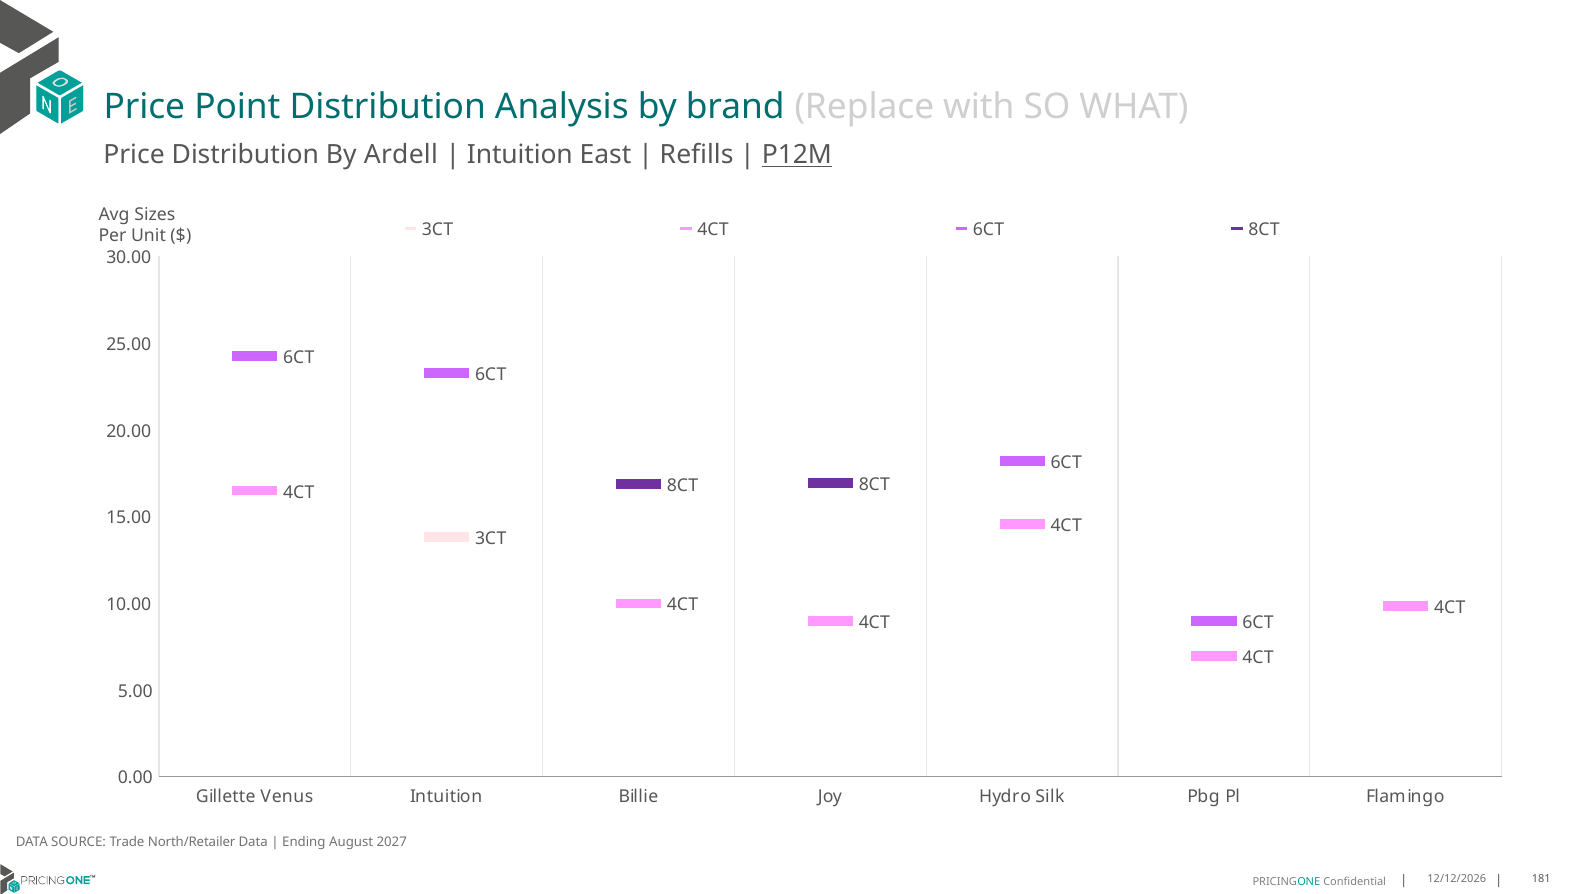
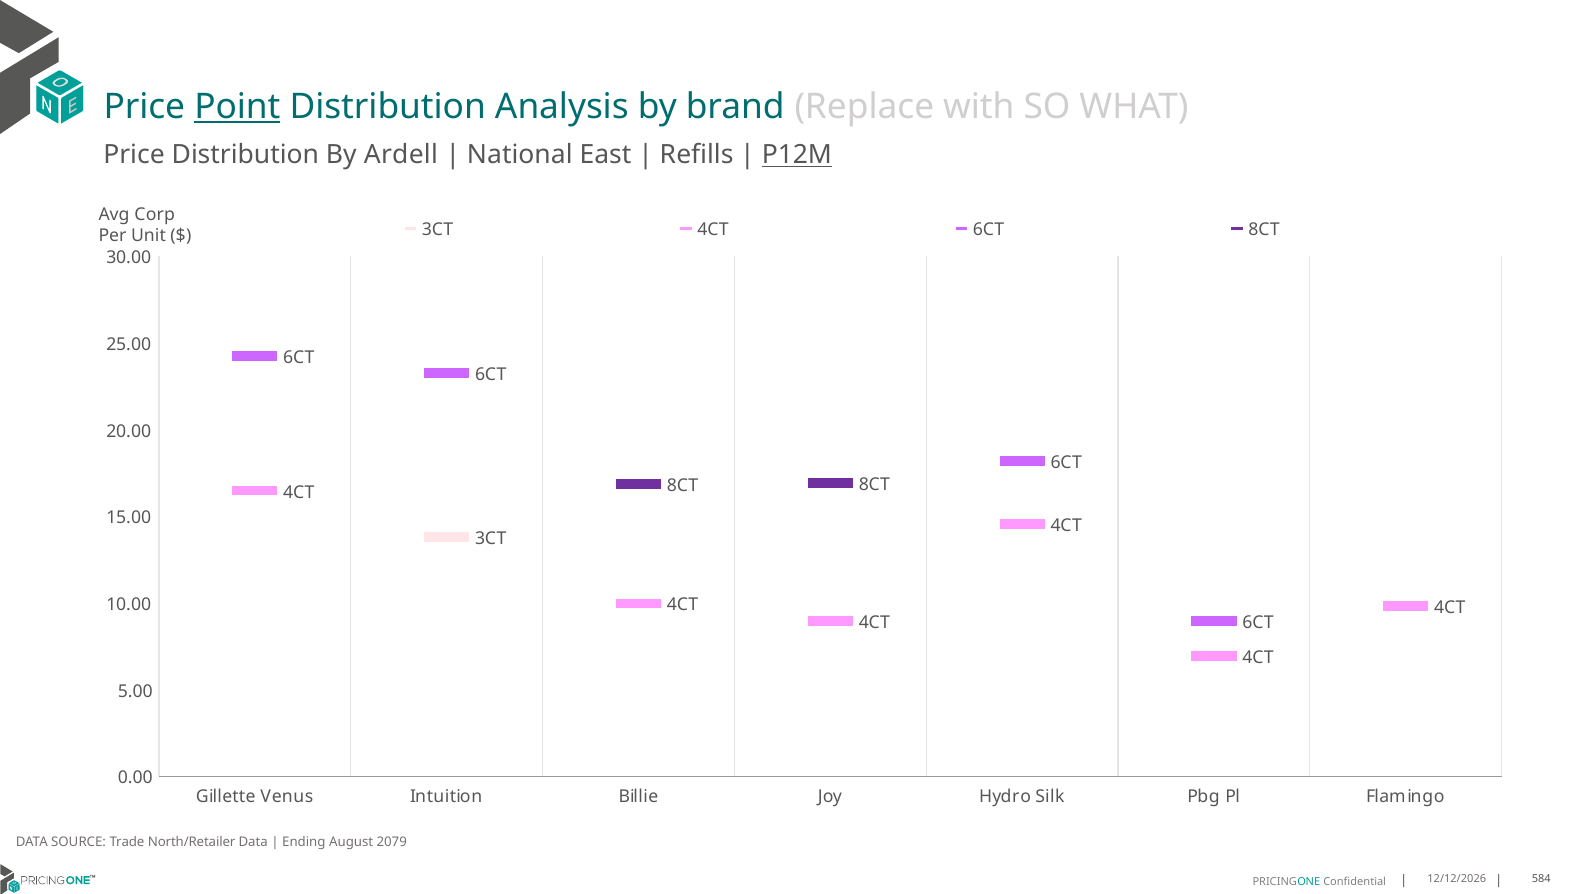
Point underline: none -> present
Intuition at (520, 155): Intuition -> National
Sizes: Sizes -> Corp
2027: 2027 -> 2079
181: 181 -> 584
